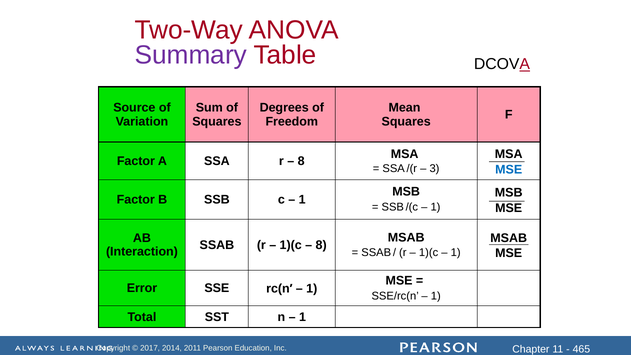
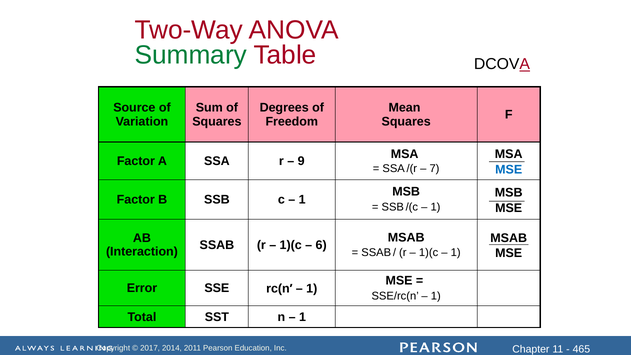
Summary colour: purple -> green
8 at (301, 161): 8 -> 9
3: 3 -> 7
8 at (321, 245): 8 -> 6
